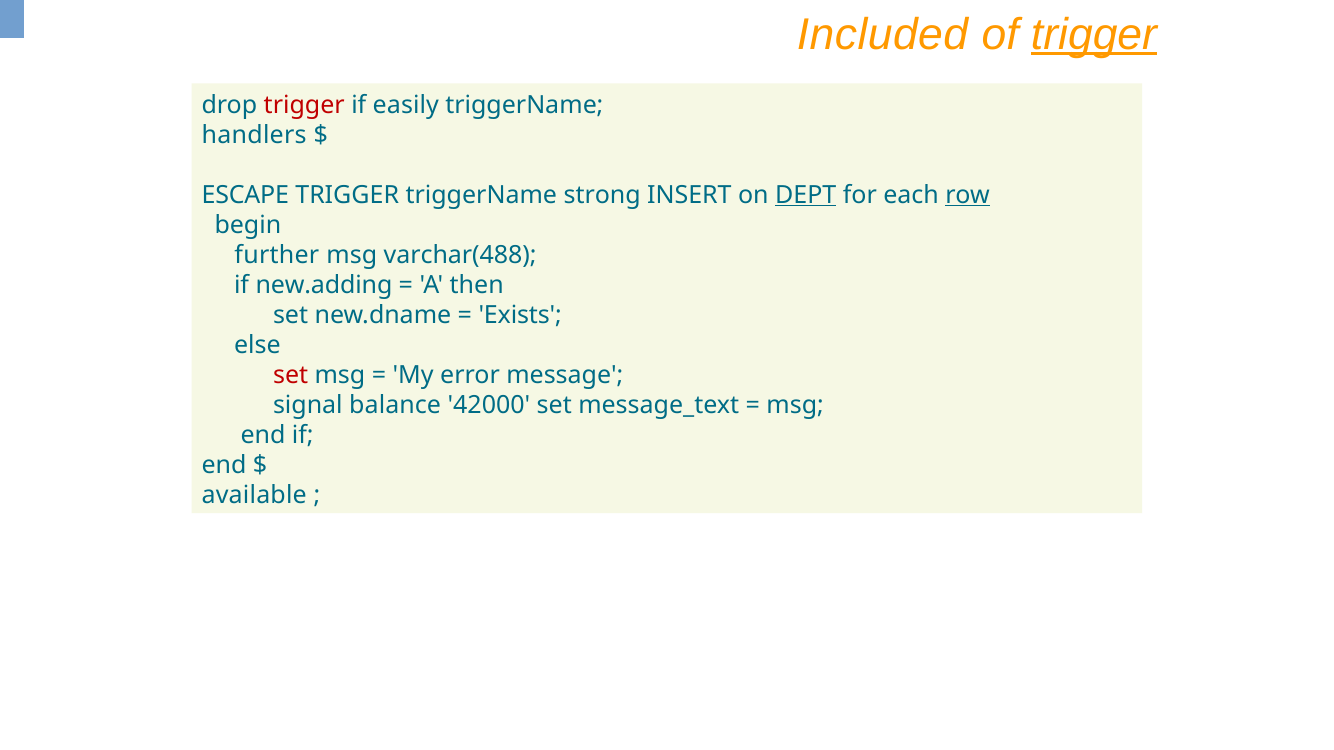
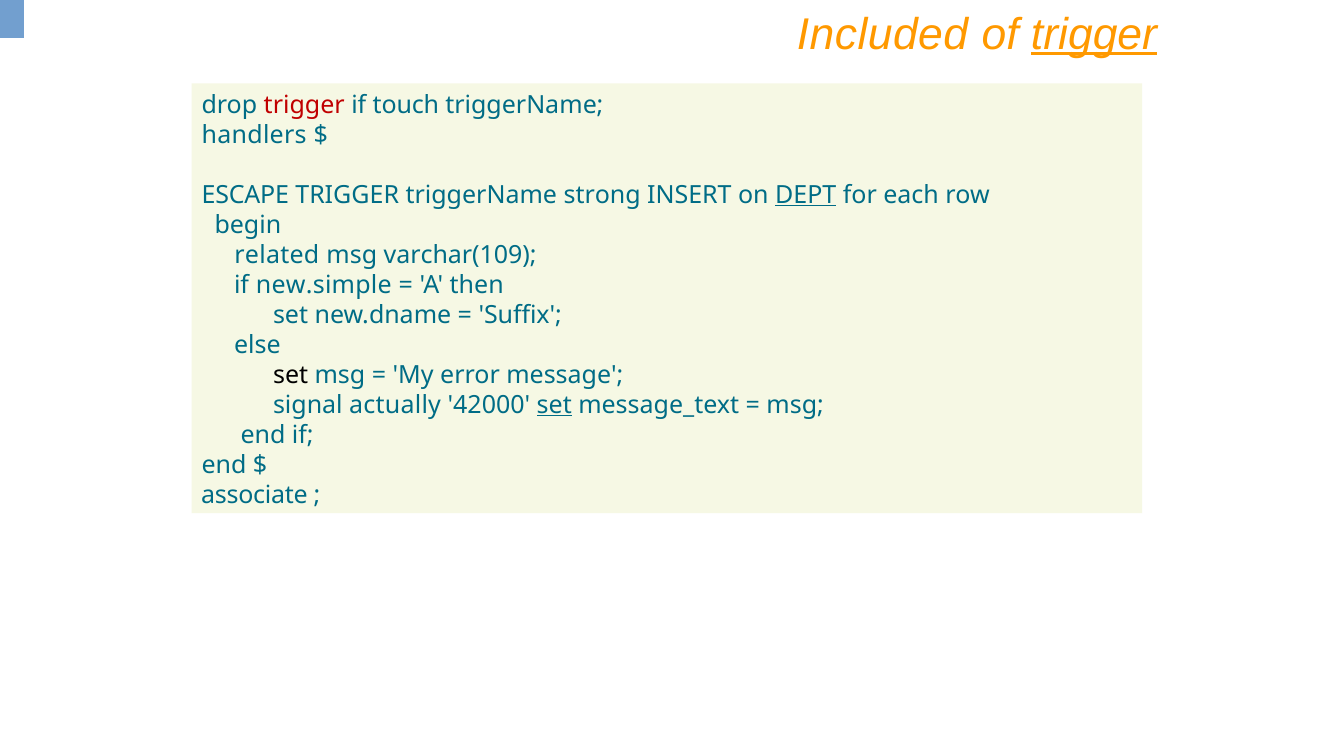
easily: easily -> touch
row underline: present -> none
further: further -> related
varchar(488: varchar(488 -> varchar(109
new.adding: new.adding -> new.simple
Exists: Exists -> Suffix
set at (291, 375) colour: red -> black
balance: balance -> actually
set at (554, 405) underline: none -> present
available: available -> associate
